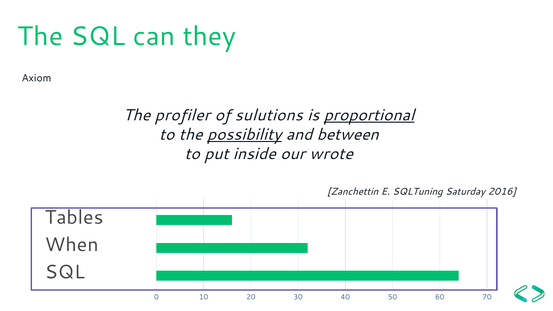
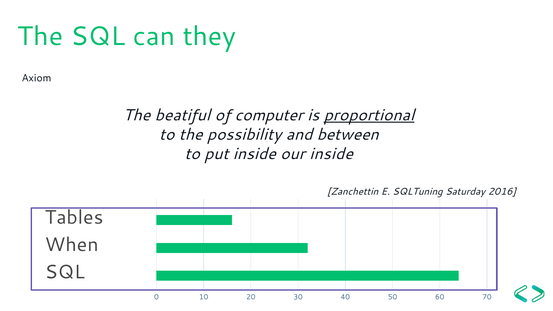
profiler: profiler -> beatiful
sulutions: sulutions -> computer
possibility underline: present -> none
our wrote: wrote -> inside
